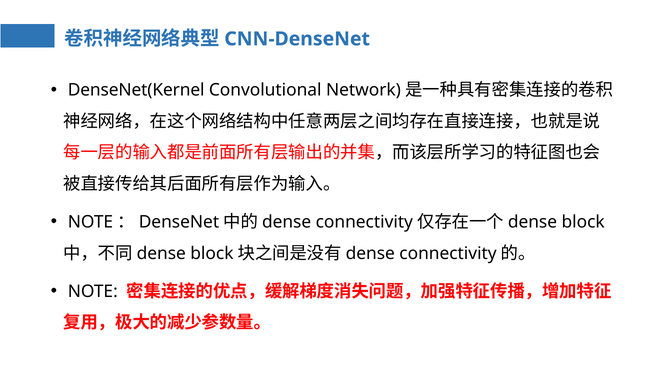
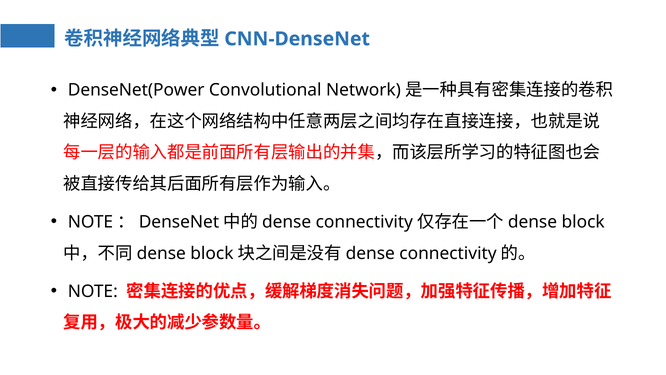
DenseNet(Kernel: DenseNet(Kernel -> DenseNet(Power
